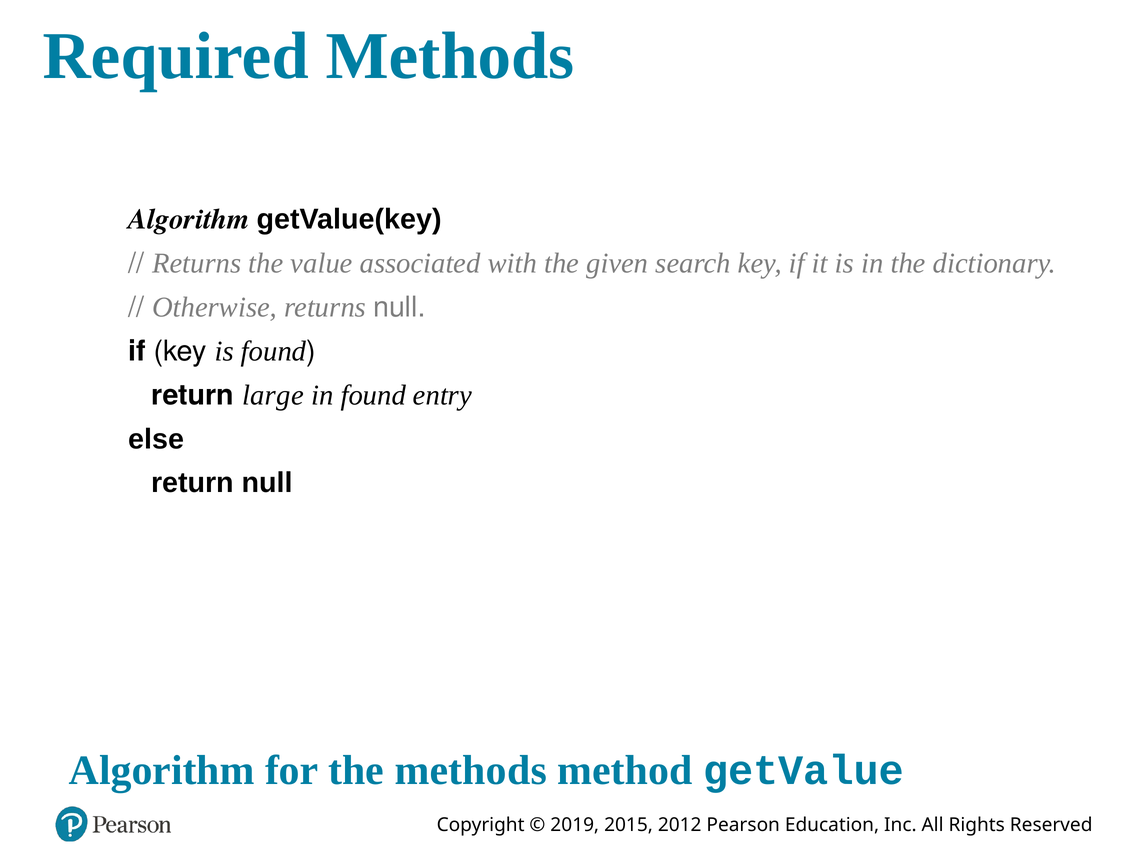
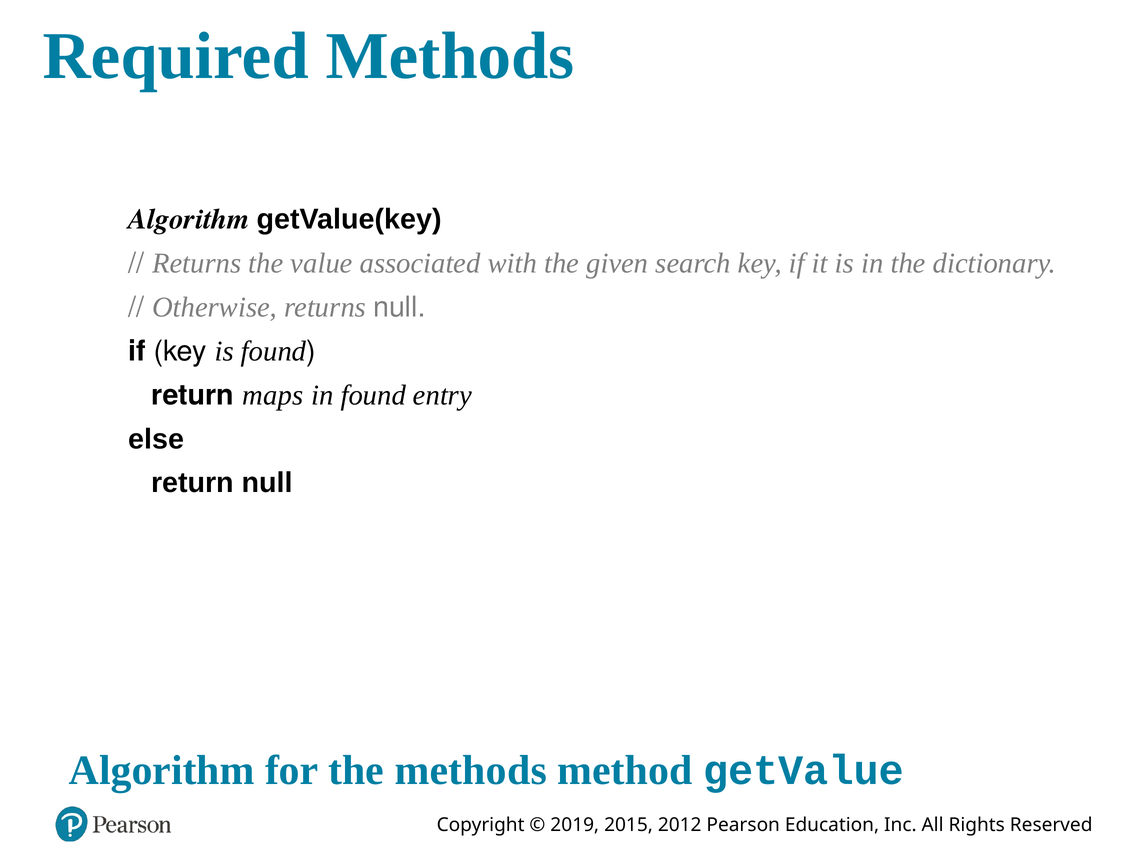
large: large -> maps
